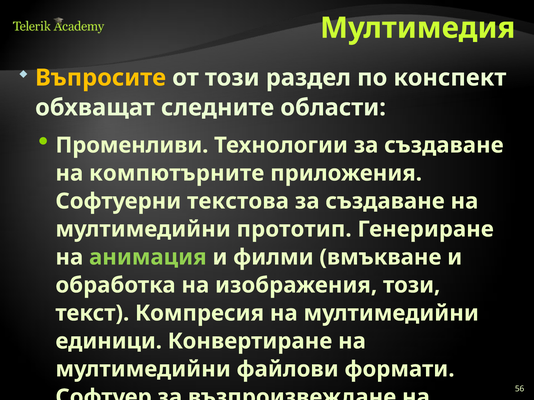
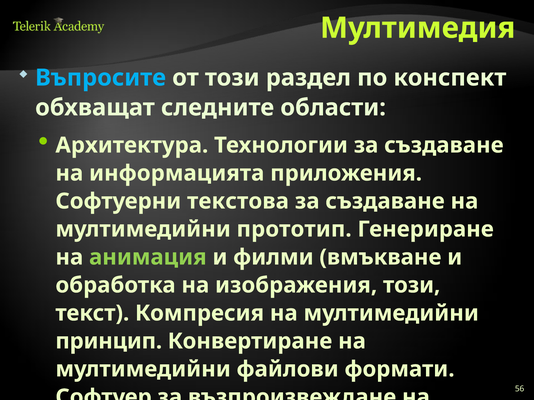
Въпросите colour: yellow -> light blue
Променливи: Променливи -> Архитектура
компютърните: компютърните -> информацията
единици: единици -> принцип
